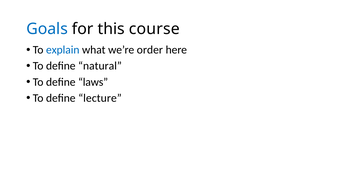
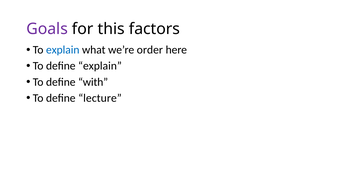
Goals colour: blue -> purple
course: course -> factors
define natural: natural -> explain
laws: laws -> with
